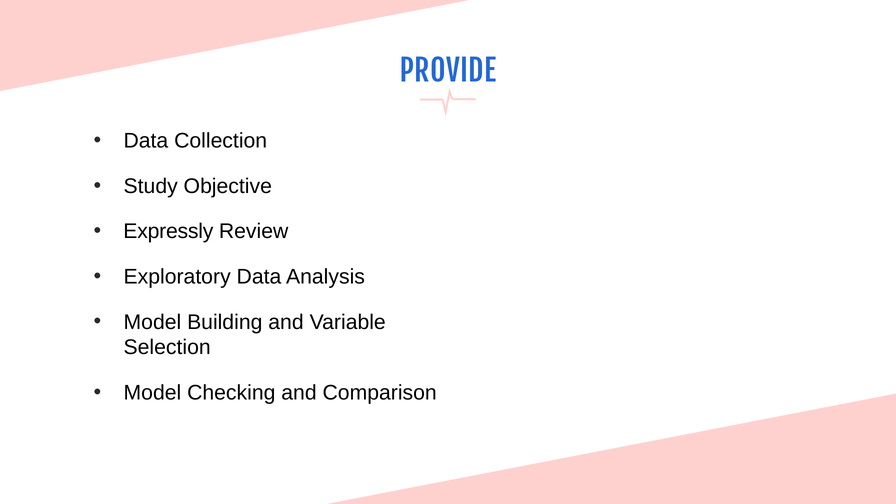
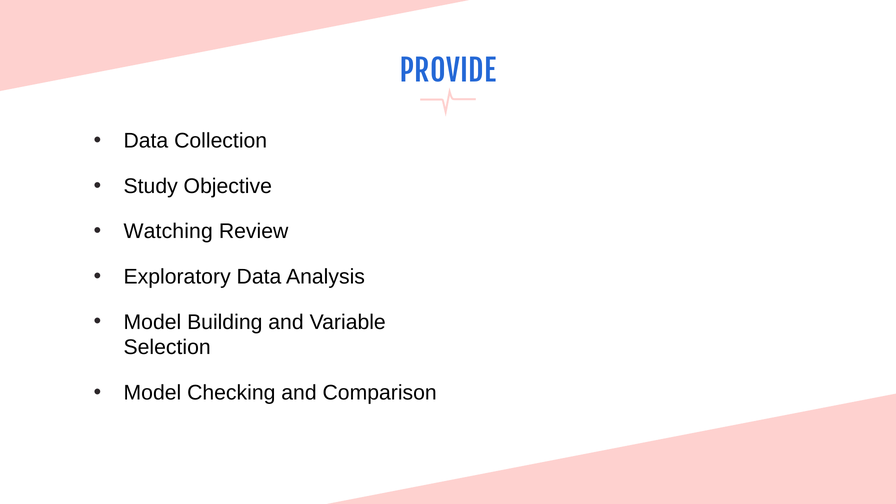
Expressly: Expressly -> Watching
